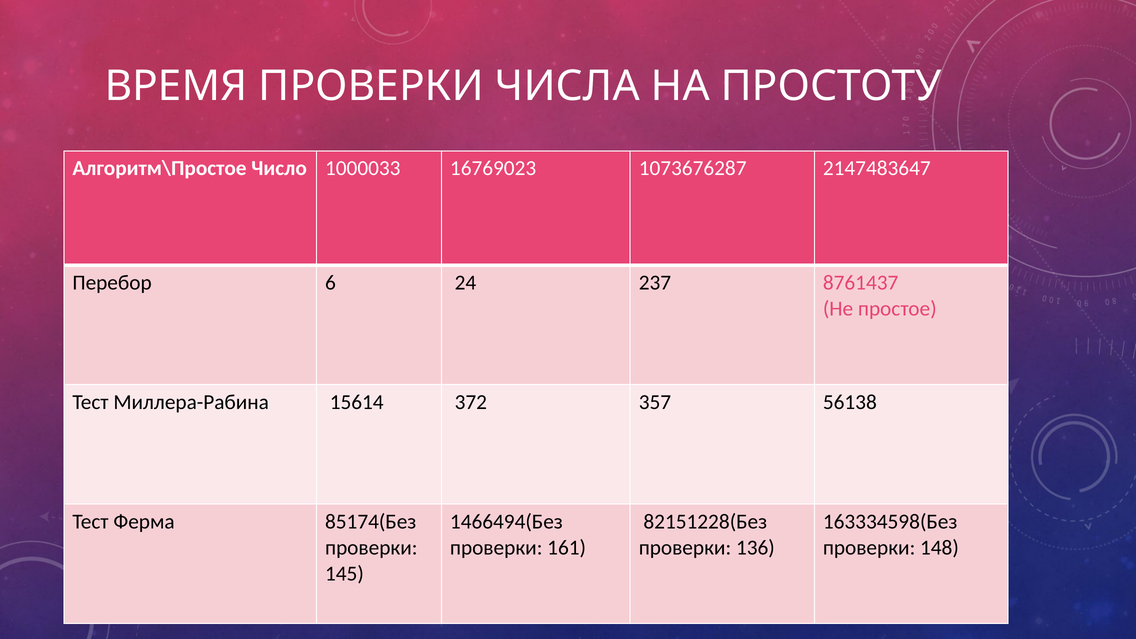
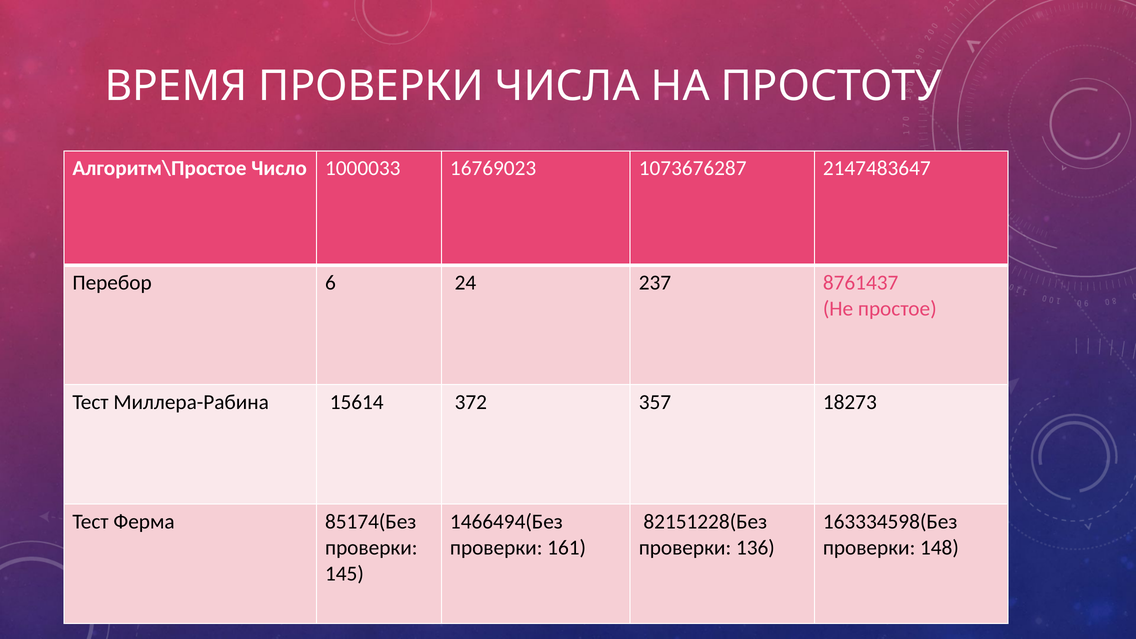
56138: 56138 -> 18273
